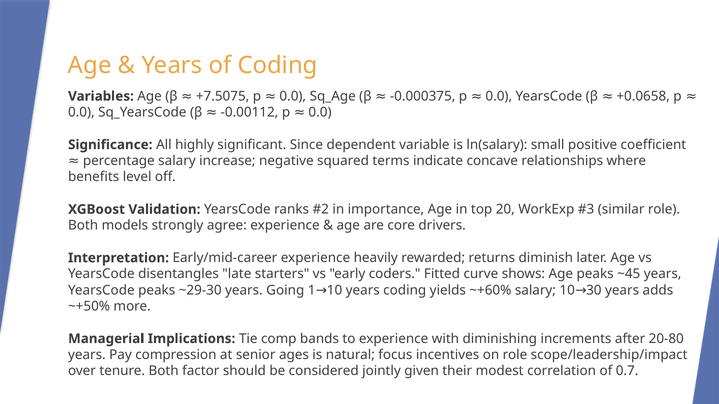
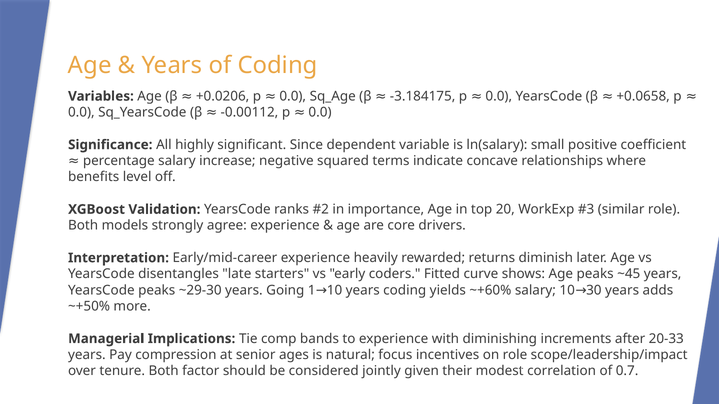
+7.5075: +7.5075 -> +0.0206
-0.000375: -0.000375 -> -3.184175
20-80: 20-80 -> 20-33
